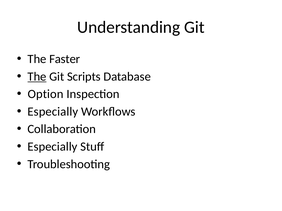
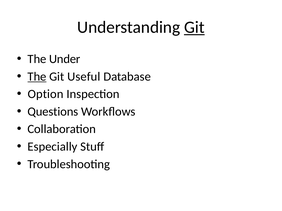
Git at (194, 27) underline: none -> present
Faster: Faster -> Under
Scripts: Scripts -> Useful
Especially at (53, 112): Especially -> Questions
